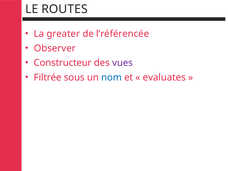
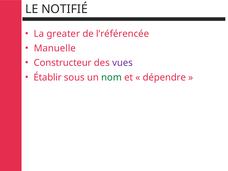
ROUTES: ROUTES -> NOTIFIÉ
Observer: Observer -> Manuelle
Filtrée: Filtrée -> Établir
nom colour: blue -> green
evaluates: evaluates -> dépendre
